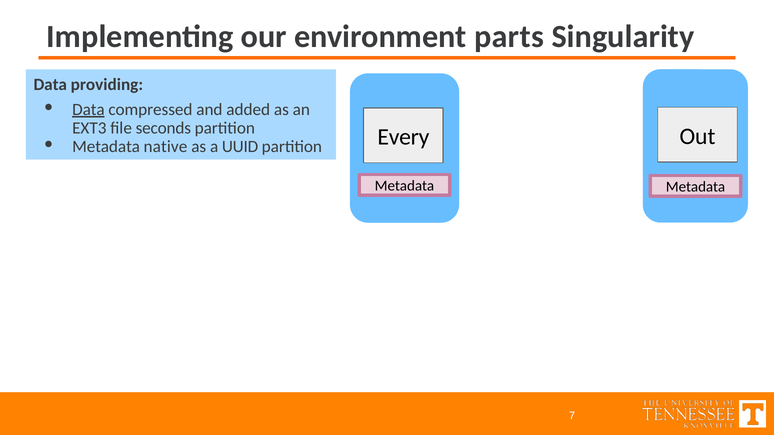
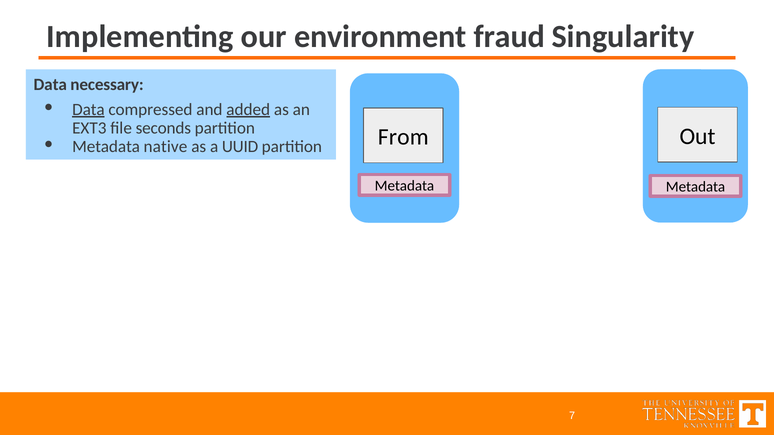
parts: parts -> fraud
providing: providing -> necessary
added underline: none -> present
Every: Every -> From
